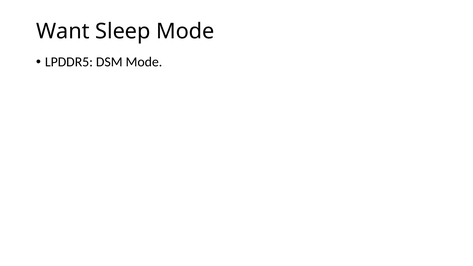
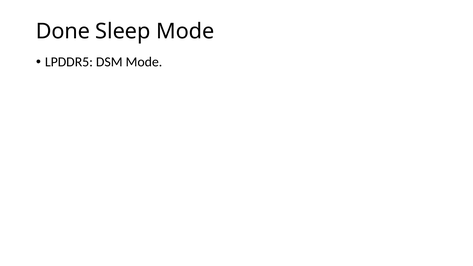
Want: Want -> Done
